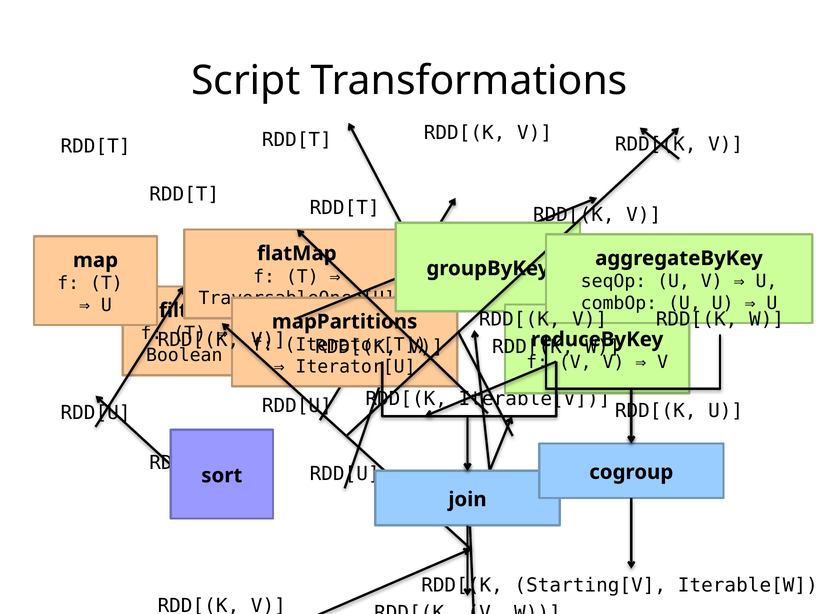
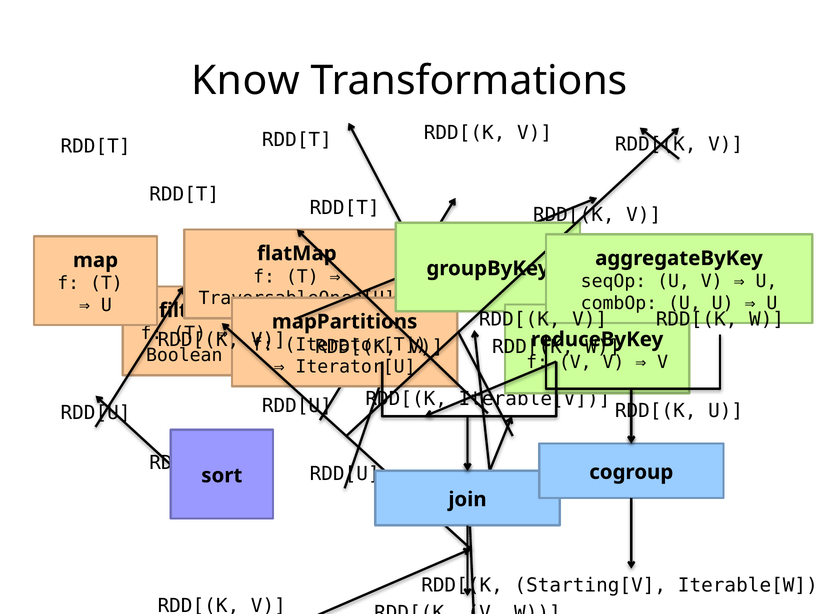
Script: Script -> Know
